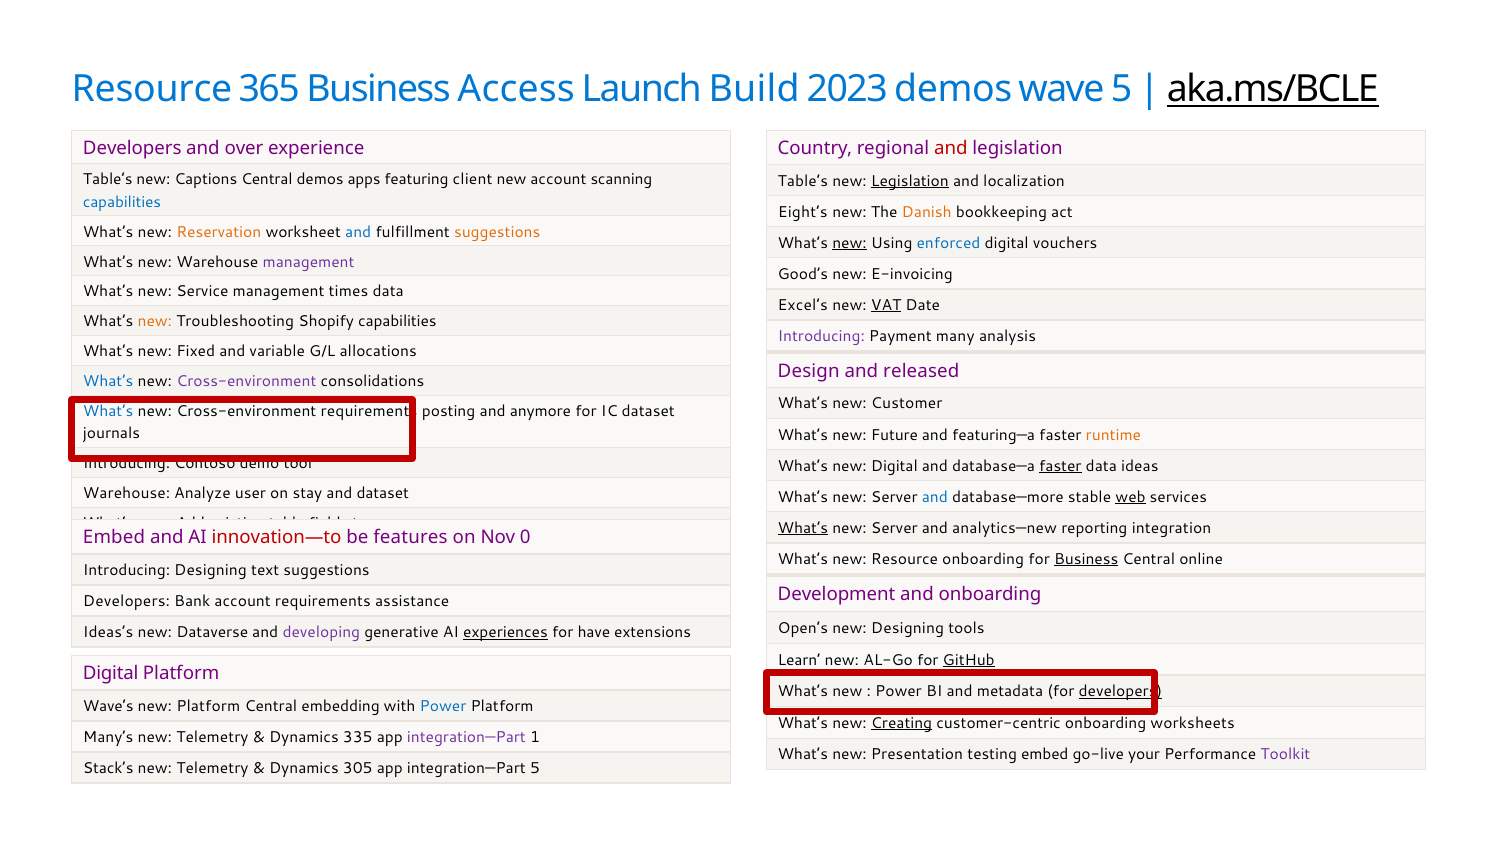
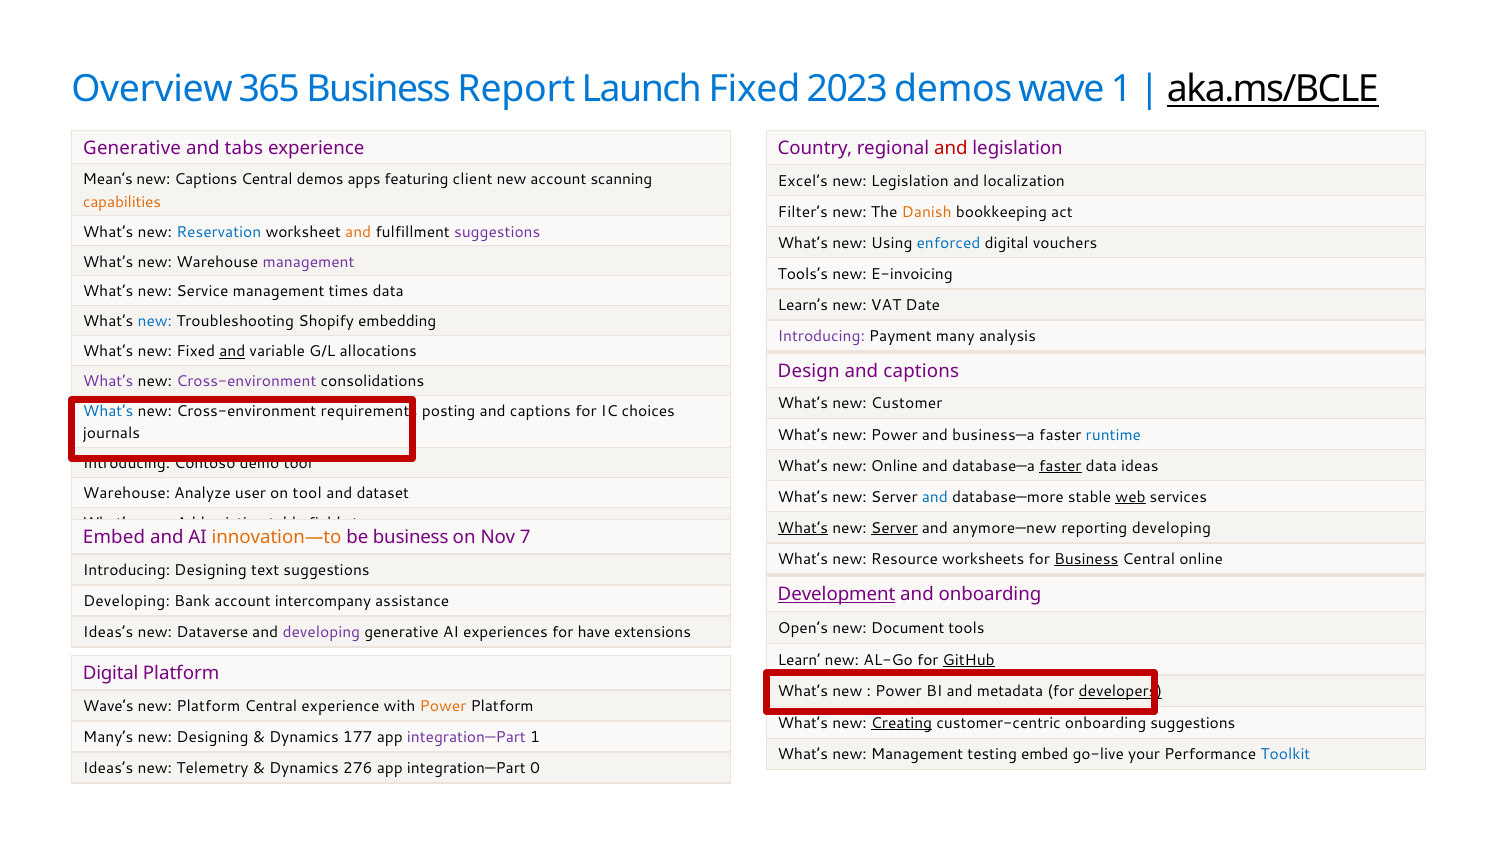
Resource at (152, 89): Resource -> Overview
Access: Access -> Report
Launch Build: Build -> Fixed
wave 5: 5 -> 1
Developers at (132, 148): Developers -> Generative
over: over -> tabs
Table’s at (108, 180): Table’s -> Mean’s
Table’s at (803, 181): Table’s -> Excel’s
Legislation at (910, 181) underline: present -> none
capabilities at (122, 202) colour: blue -> orange
Eight’s: Eight’s -> Filter’s
Reservation colour: orange -> blue
and at (358, 232) colour: blue -> orange
suggestions at (497, 232) colour: orange -> purple
new at (850, 243) underline: present -> none
Good’s: Good’s -> Tools’s
Excel’s: Excel’s -> Learn’s
VAT underline: present -> none
new at (155, 322) colour: orange -> blue
Shopify capabilities: capabilities -> embedding
and at (232, 352) underline: none -> present
released at (921, 371): released -> captions
What’s at (108, 382) colour: blue -> purple
posting and anymore: anymore -> captions
IC dataset: dataset -> choices
new Future: Future -> Power
featuring—a: featuring—a -> business—a
runtime colour: orange -> blue
new Digital: Digital -> Online
on stay: stay -> tool
Server at (894, 528) underline: none -> present
analytics—new: analytics—new -> anymore—new
reporting integration: integration -> developing
innovation—to colour: red -> orange
be features: features -> business
0: 0 -> 7
Resource onboarding: onboarding -> worksheets
Development underline: none -> present
Developers at (126, 601): Developers -> Developing
account requirements: requirements -> intercompany
new Designing: Designing -> Document
experiences underline: present -> none
Central embedding: embedding -> experience
Power at (443, 706) colour: blue -> orange
onboarding worksheets: worksheets -> suggestions
Telemetry at (212, 737): Telemetry -> Designing
335: 335 -> 177
new Presentation: Presentation -> Management
Toolkit colour: purple -> blue
Stack’s at (108, 768): Stack’s -> Ideas’s
305: 305 -> 276
integration—Part 5: 5 -> 0
